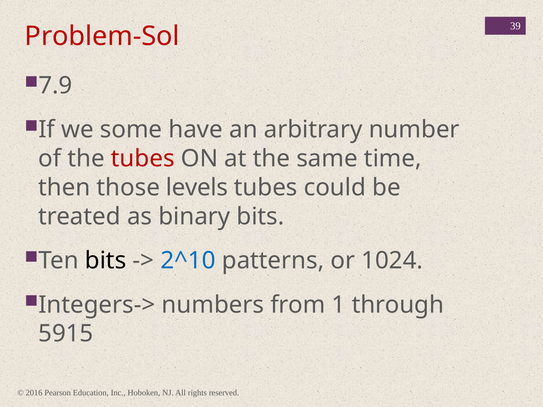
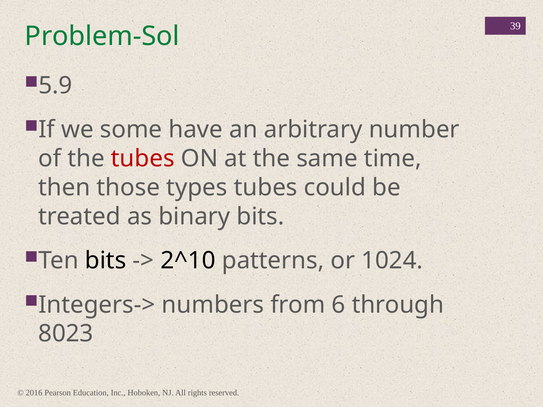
Problem-Sol colour: red -> green
7.9: 7.9 -> 5.9
levels: levels -> types
2^10 colour: blue -> black
1: 1 -> 6
5915: 5915 -> 8023
